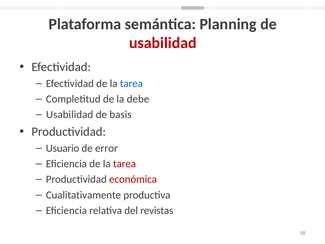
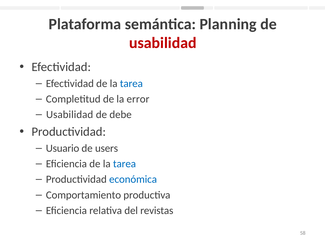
debe: debe -> error
basis: basis -> debe
error: error -> users
tarea at (125, 164) colour: red -> blue
económica colour: red -> blue
Cualitativamente: Cualitativamente -> Comportamiento
